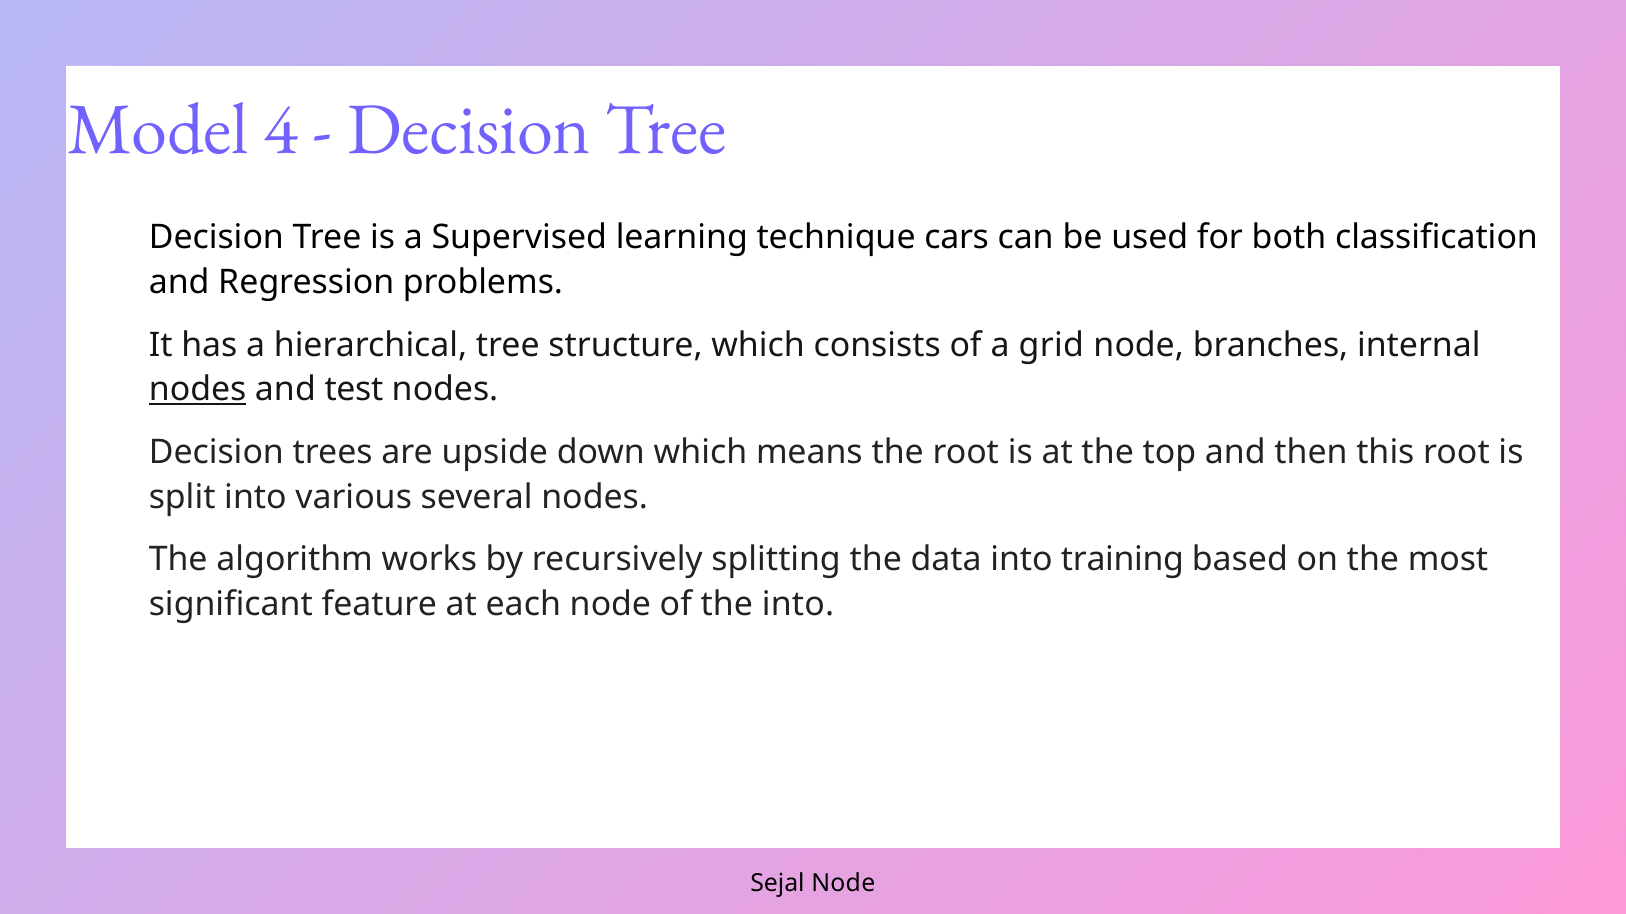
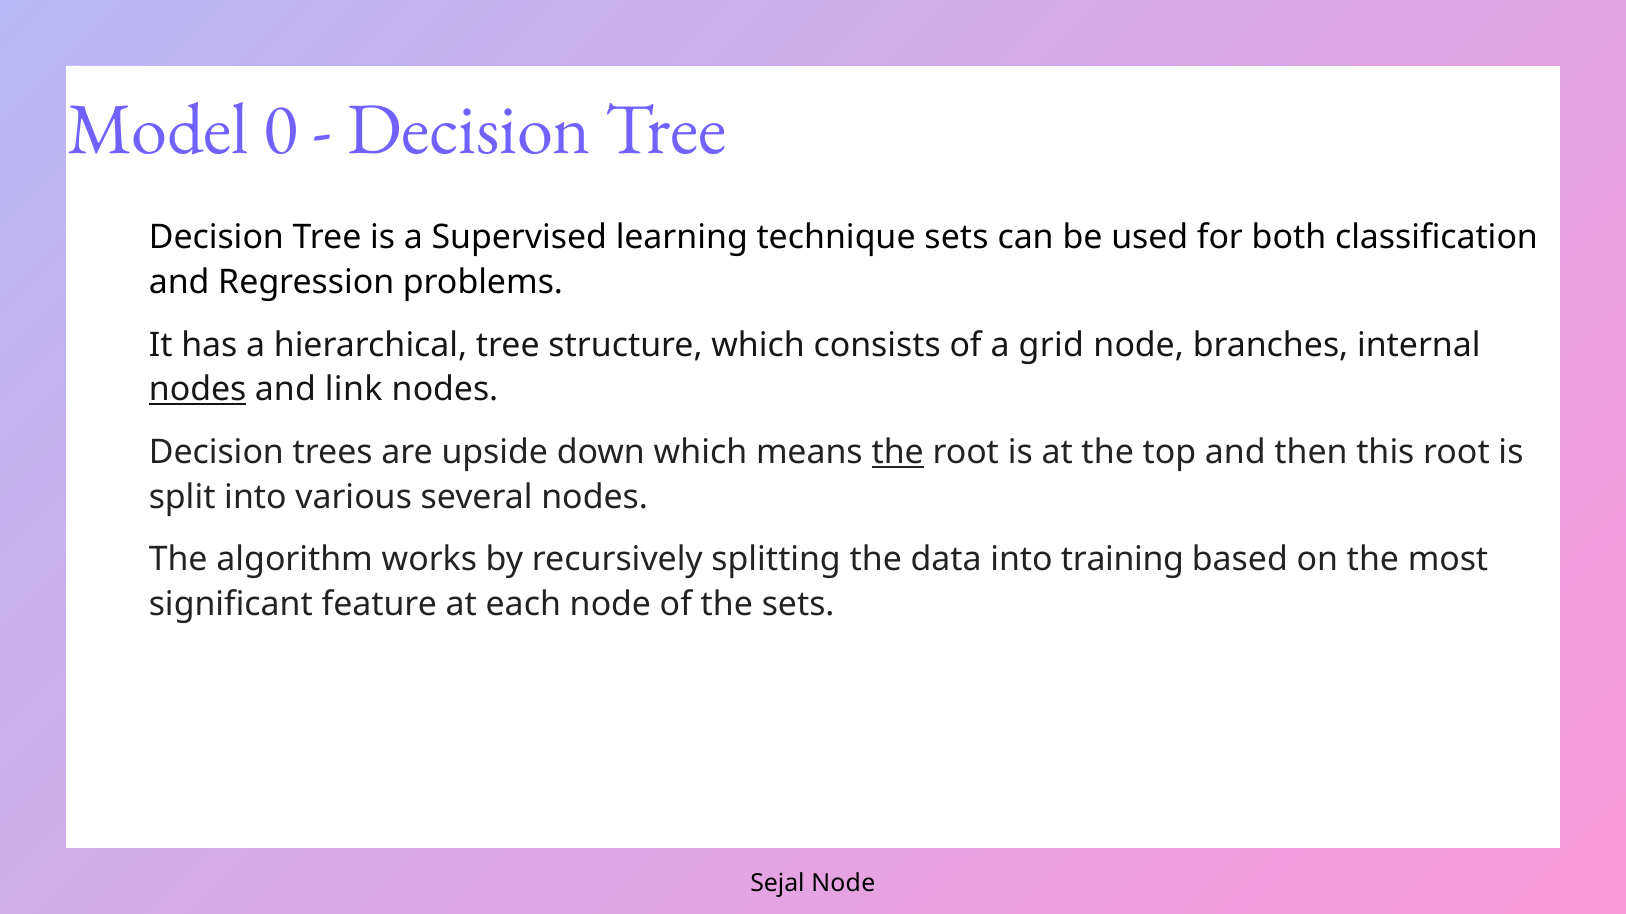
4: 4 -> 0
technique cars: cars -> sets
test: test -> link
the at (898, 453) underline: none -> present
the into: into -> sets
